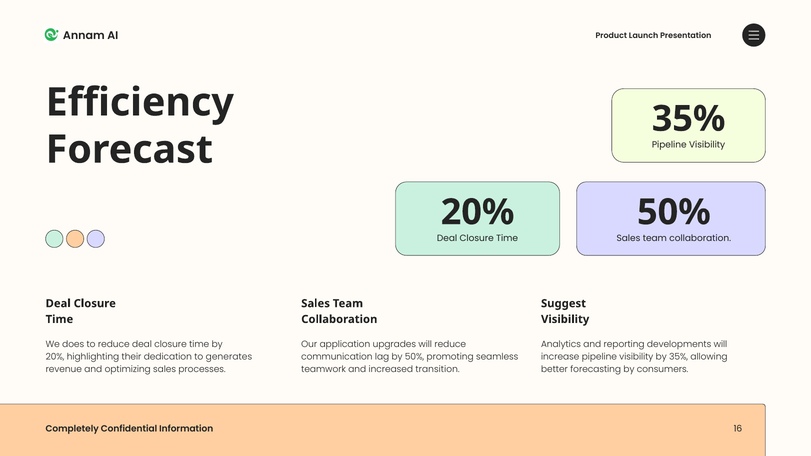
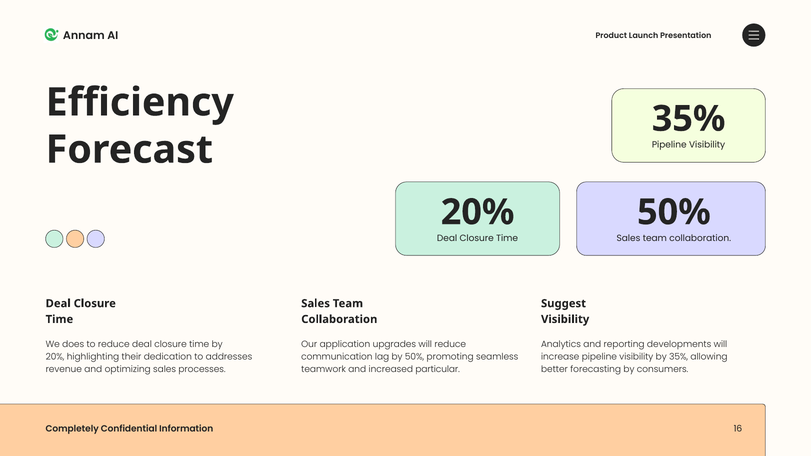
generates: generates -> addresses
transition: transition -> particular
